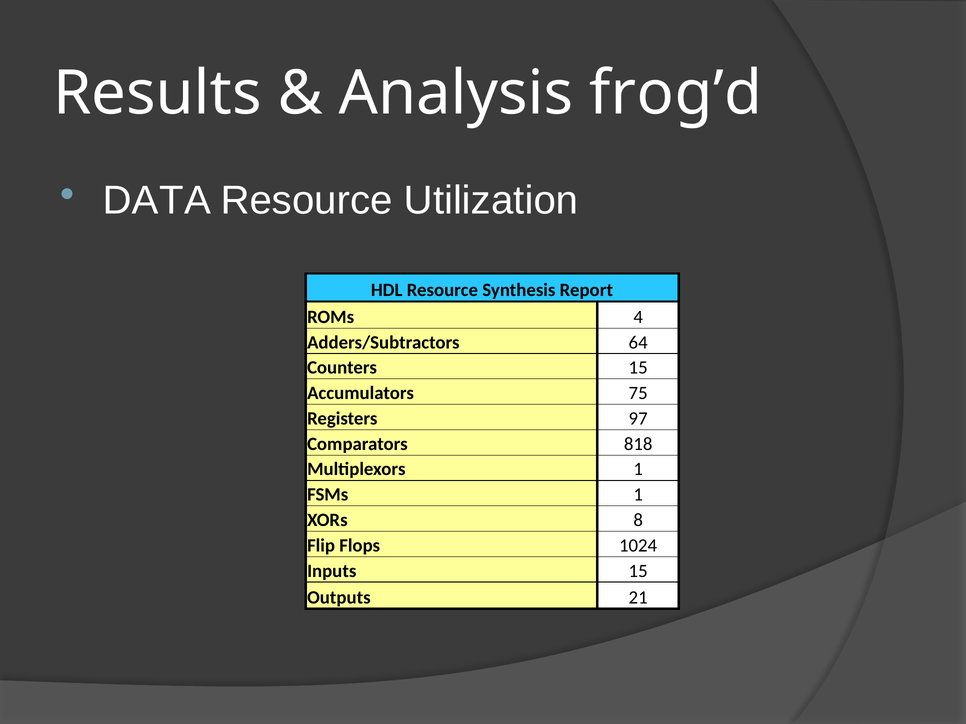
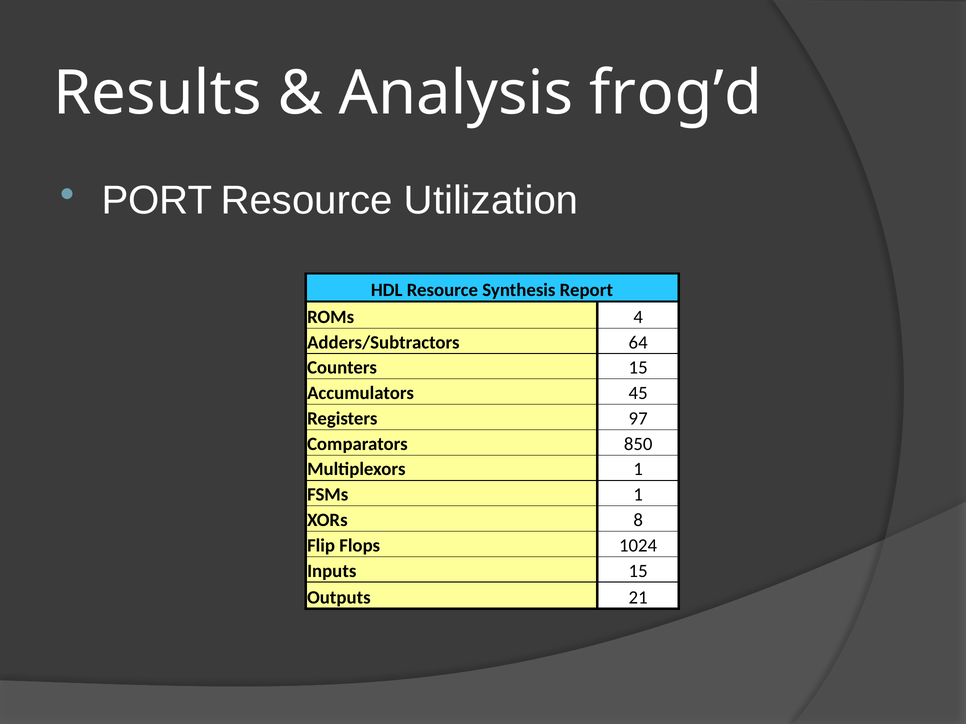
DATA: DATA -> PORT
75: 75 -> 45
818: 818 -> 850
